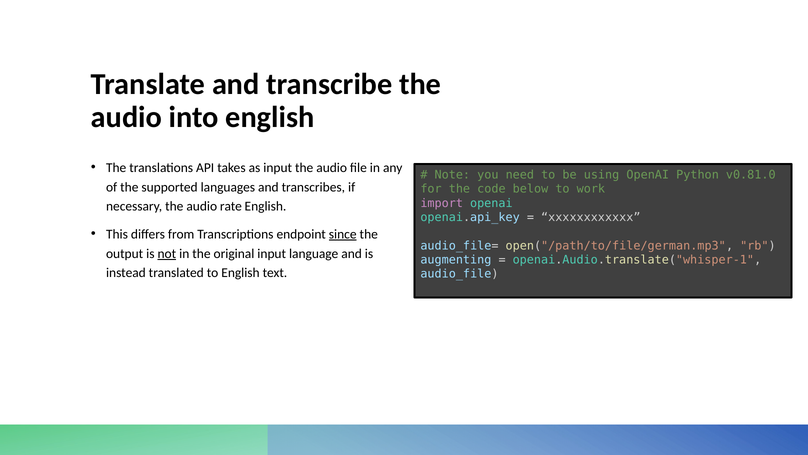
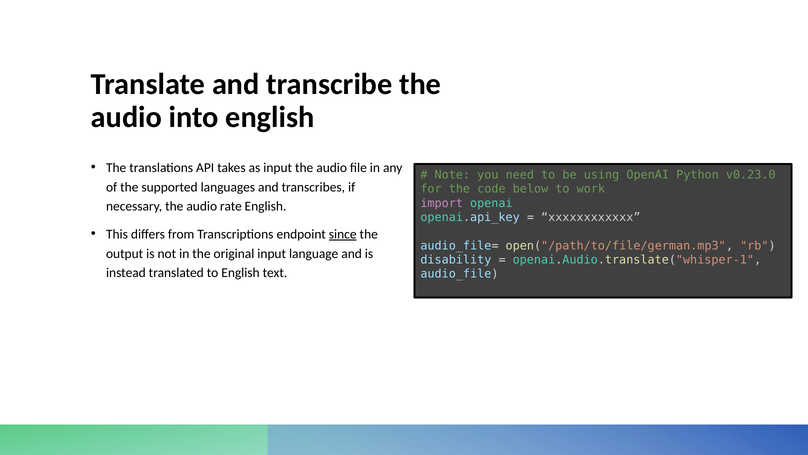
v0.81.0: v0.81.0 -> v0.23.0
not underline: present -> none
augmenting: augmenting -> disability
